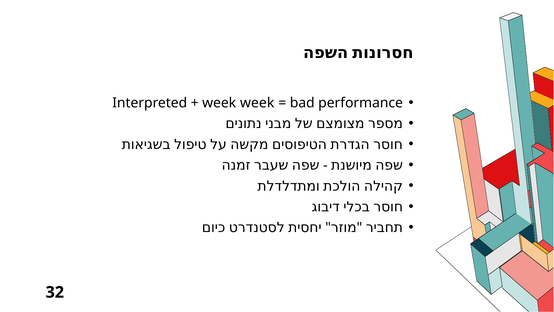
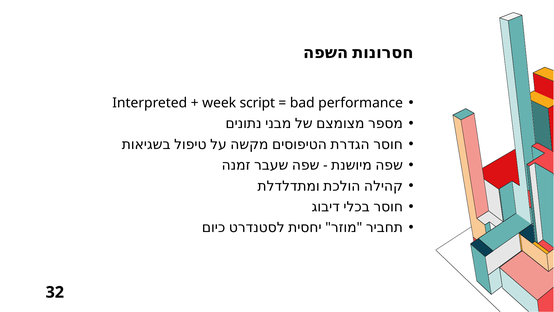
week week: week -> script
